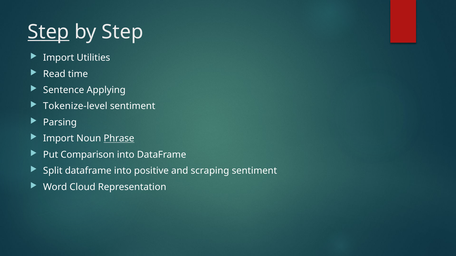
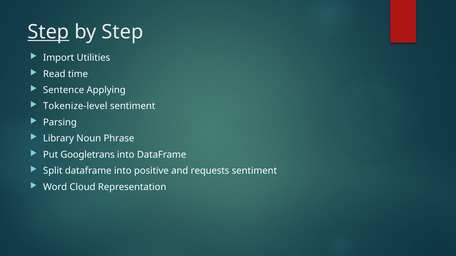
Import at (58, 139): Import -> Library
Phrase underline: present -> none
Comparison: Comparison -> Googletrans
scraping: scraping -> requests
